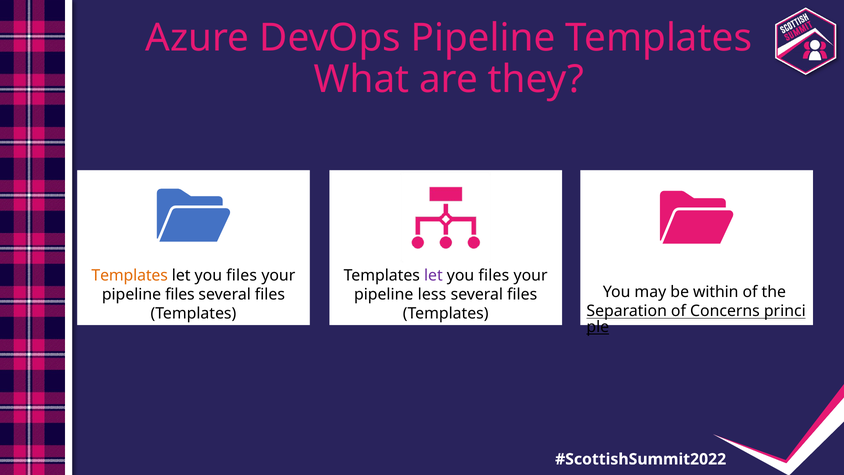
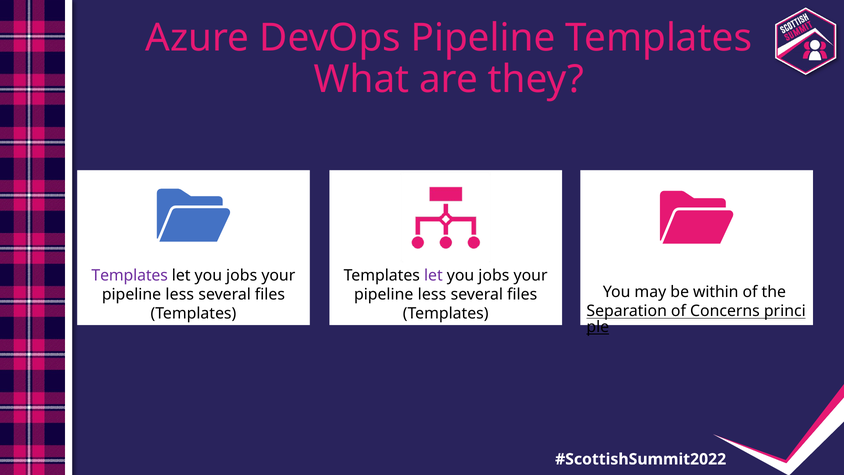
Templates at (130, 275) colour: orange -> purple
files at (242, 275): files -> jobs
files at (494, 275): files -> jobs
files at (180, 294): files -> less
